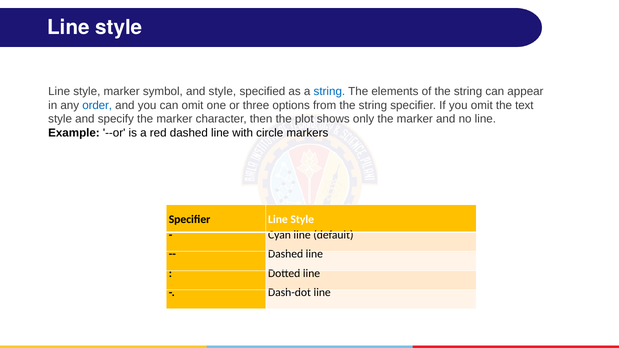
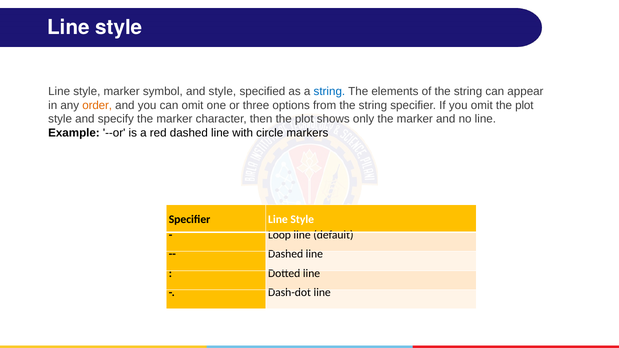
order colour: blue -> orange
omit the text: text -> plot
Cyan: Cyan -> Loop
